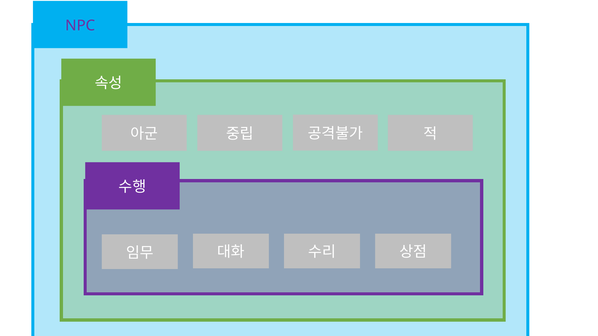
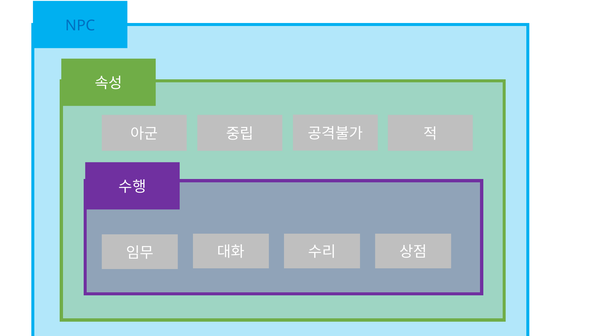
NPC colour: purple -> blue
